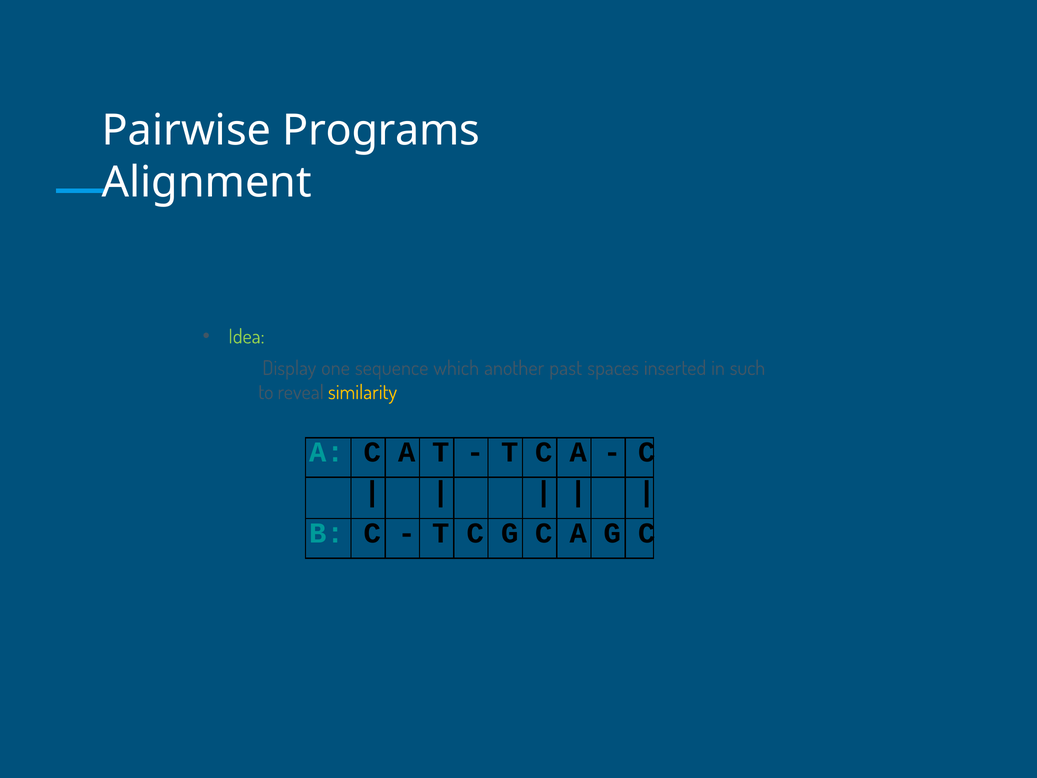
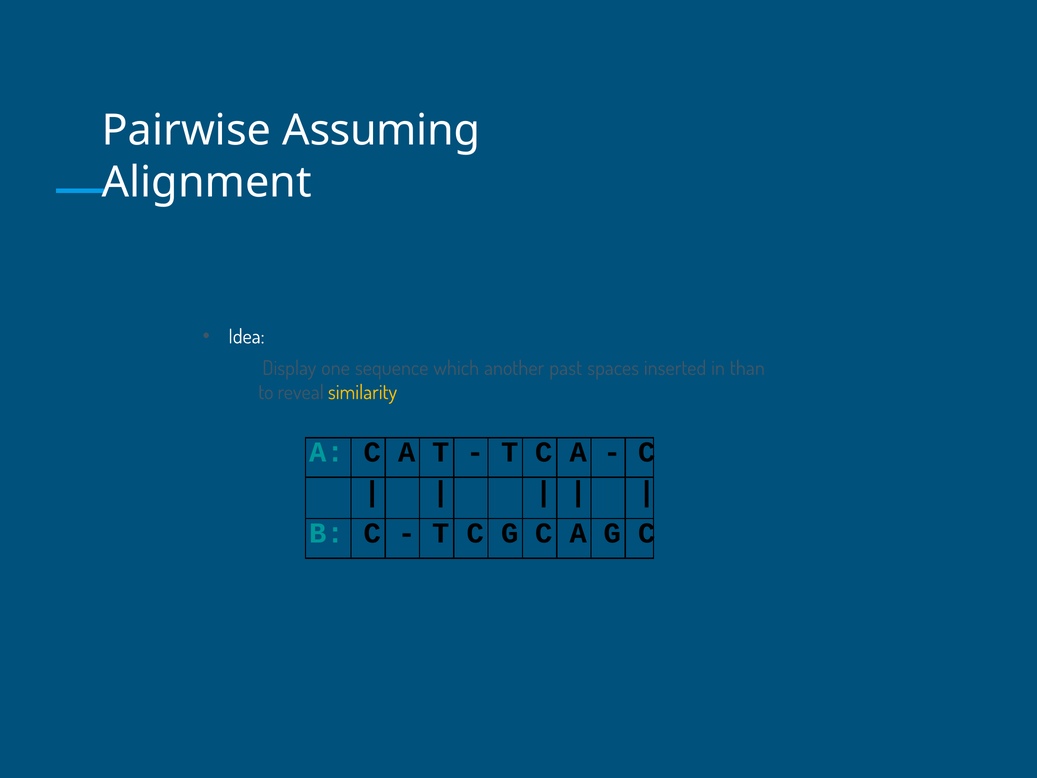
Programs: Programs -> Assuming
Idea colour: light green -> white
such: such -> than
